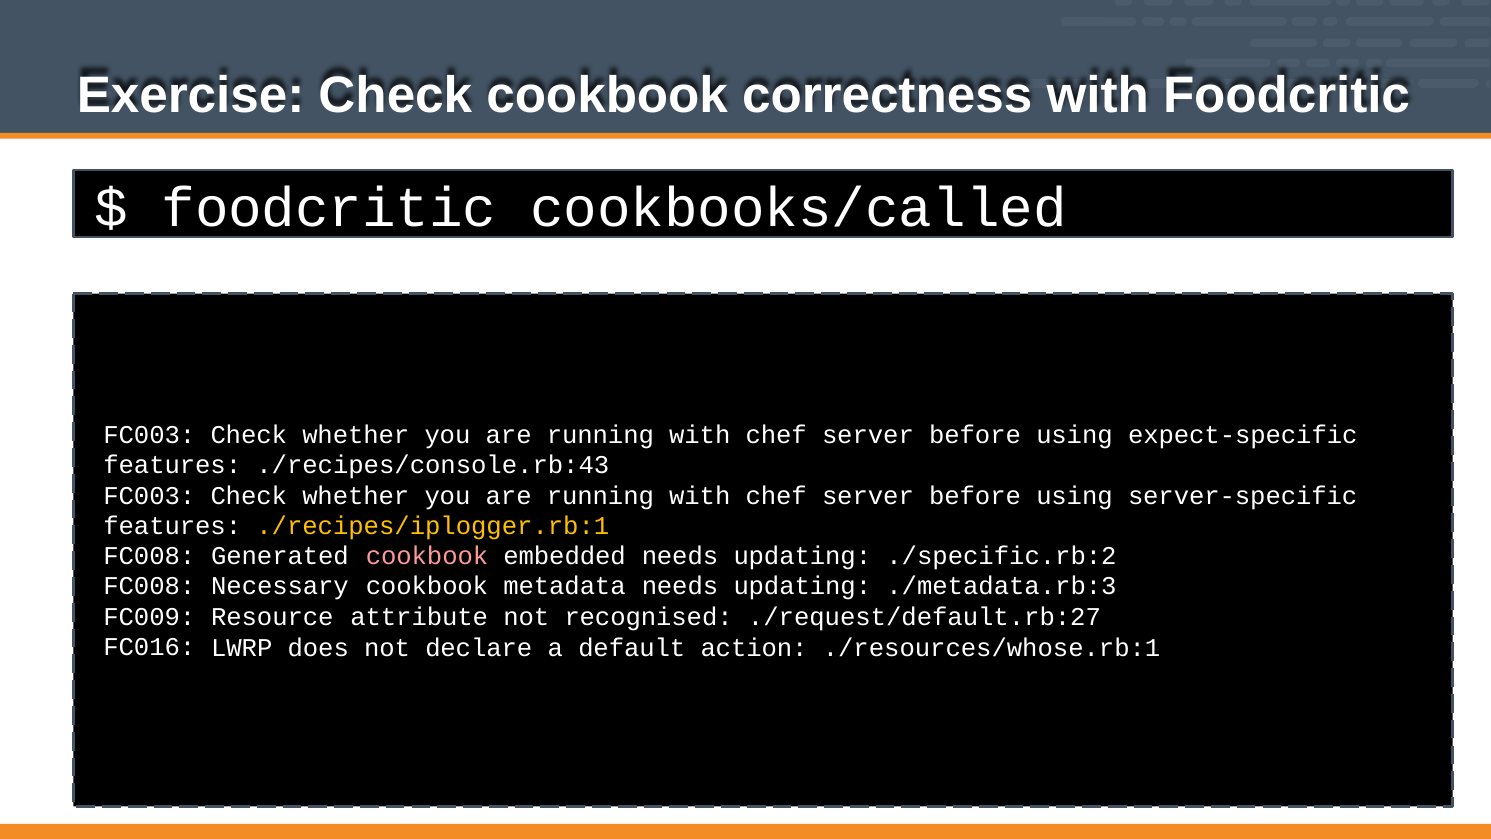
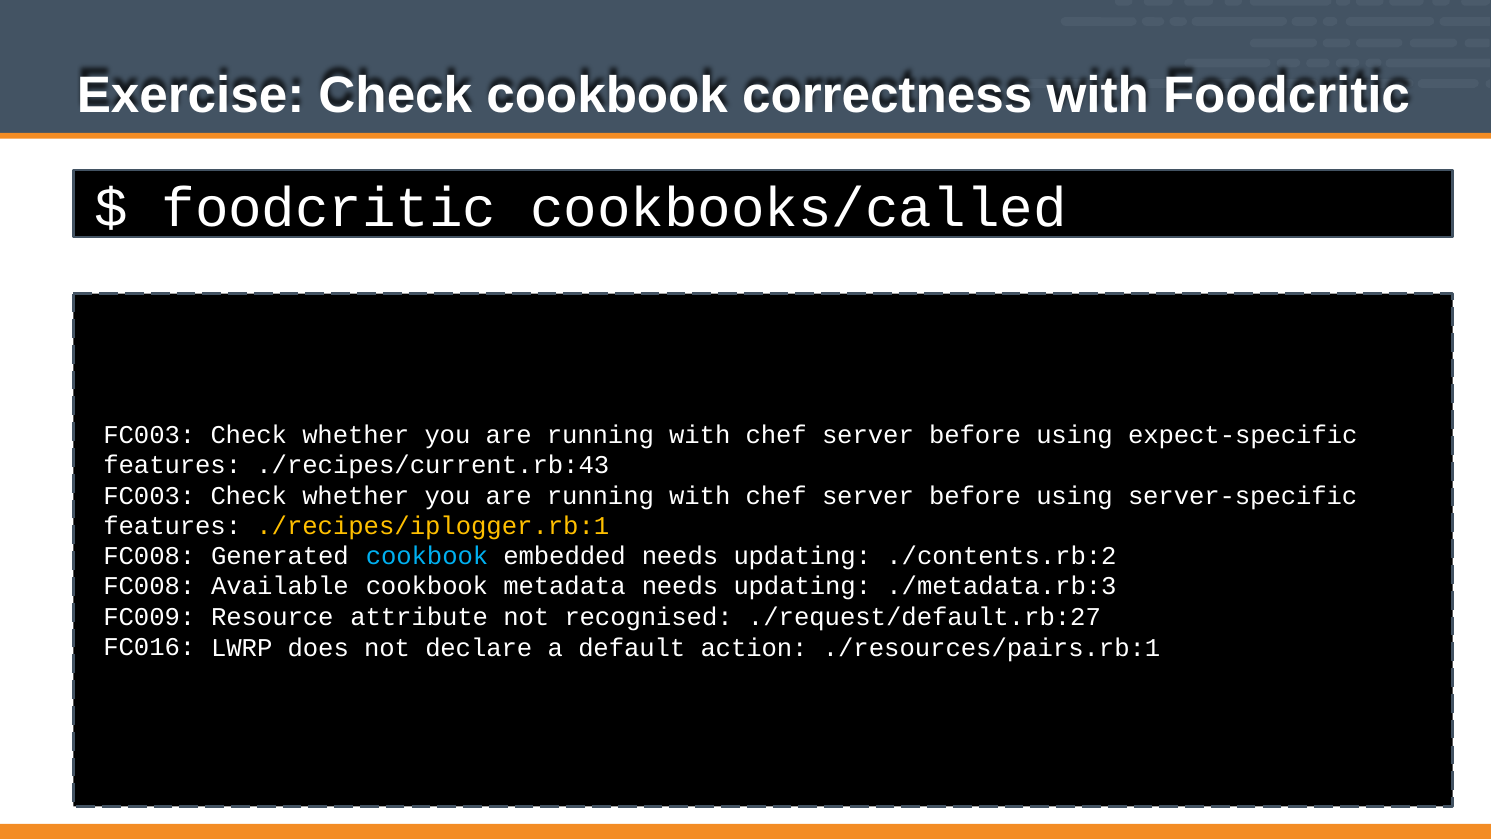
./recipes/console.rb:43: ./recipes/console.rb:43 -> ./recipes/current.rb:43
cookbook at (427, 556) colour: pink -> light blue
./specific.rb:2: ./specific.rb:2 -> ./contents.rb:2
Necessary: Necessary -> Available
./resources/whose.rb:1: ./resources/whose.rb:1 -> ./resources/pairs.rb:1
